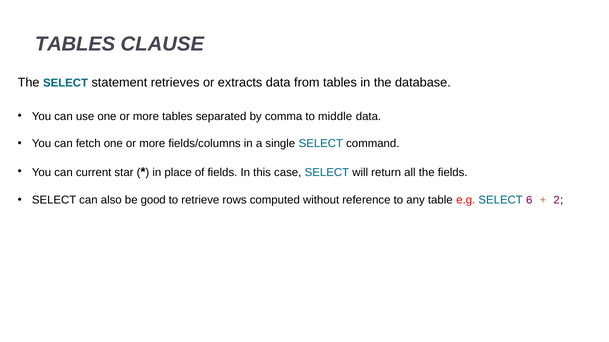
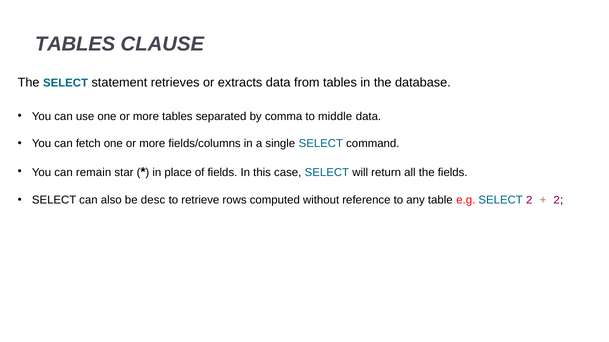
current: current -> remain
good: good -> desc
SELECT 6: 6 -> 2
